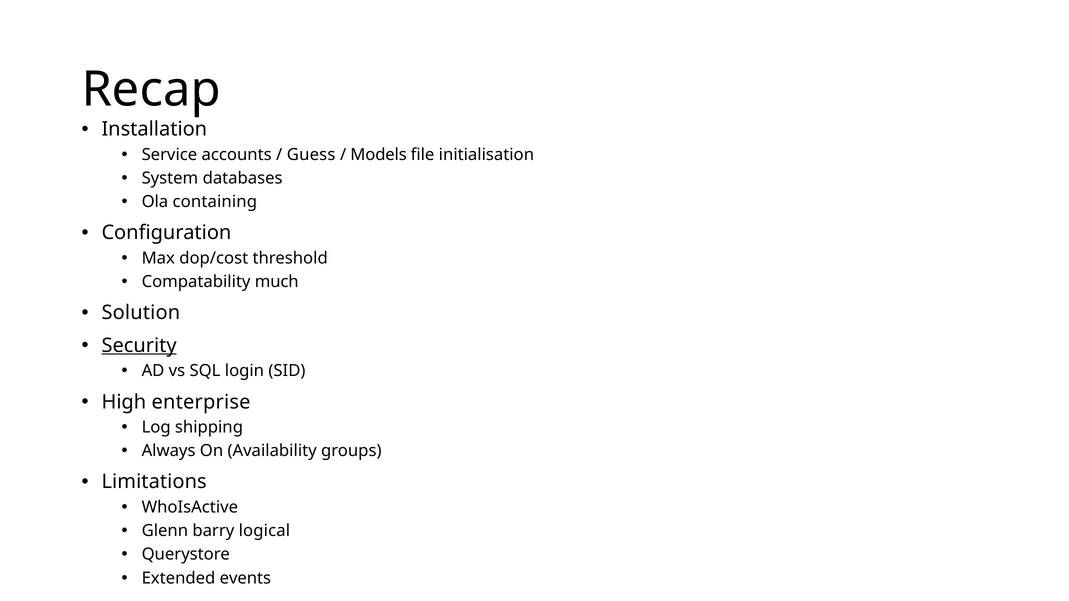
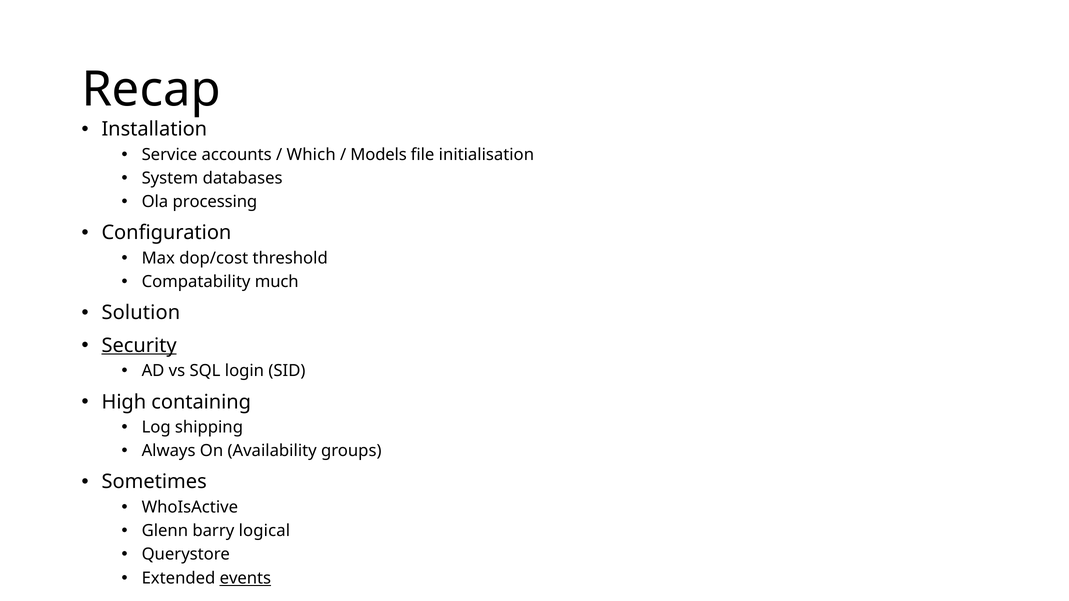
Guess: Guess -> Which
containing: containing -> processing
enterprise: enterprise -> containing
Limitations: Limitations -> Sometimes
events underline: none -> present
